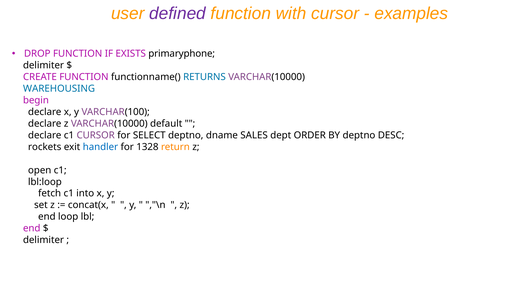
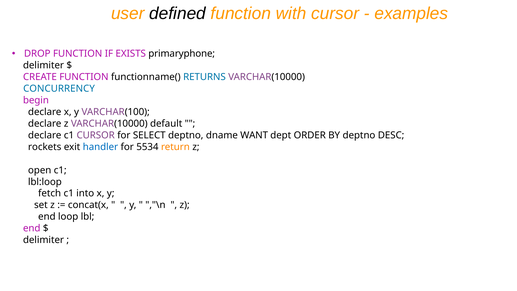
defined colour: purple -> black
WAREHOUSING: WAREHOUSING -> CONCURRENCY
SALES: SALES -> WANT
1328: 1328 -> 5534
